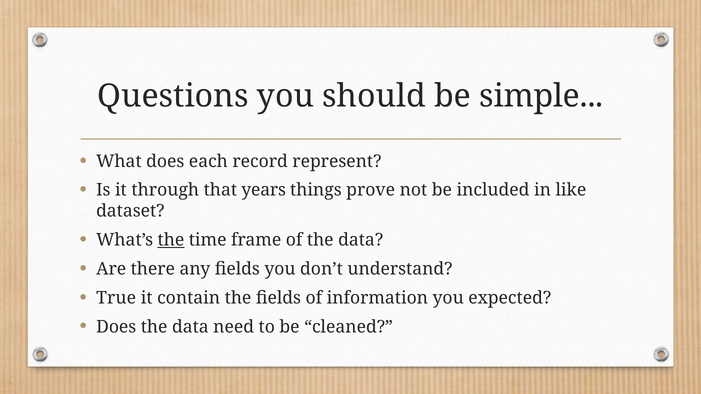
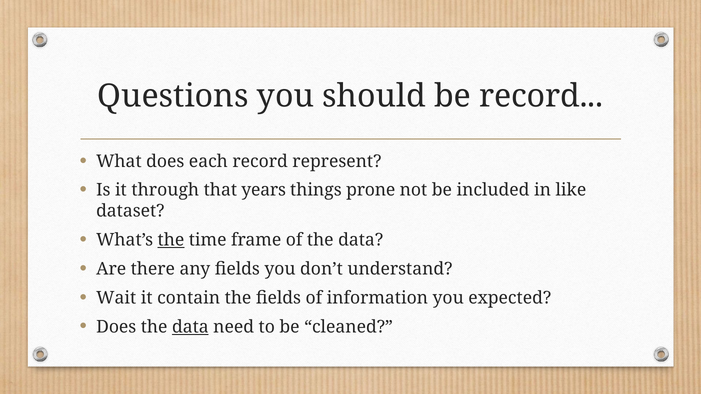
be simple: simple -> record
prove: prove -> prone
True: True -> Wait
data at (190, 327) underline: none -> present
